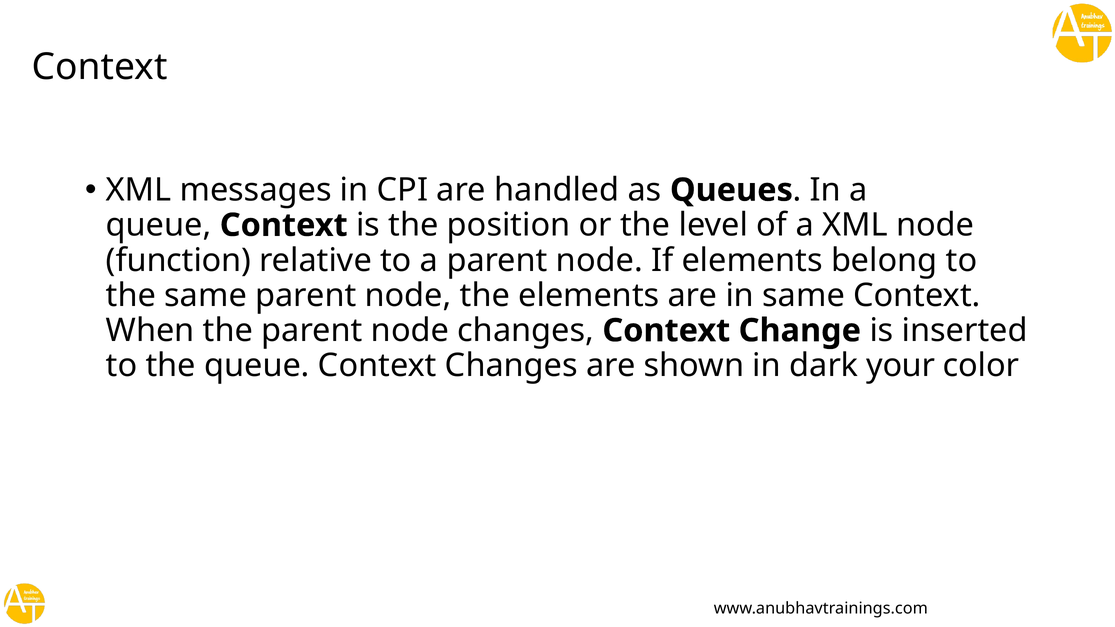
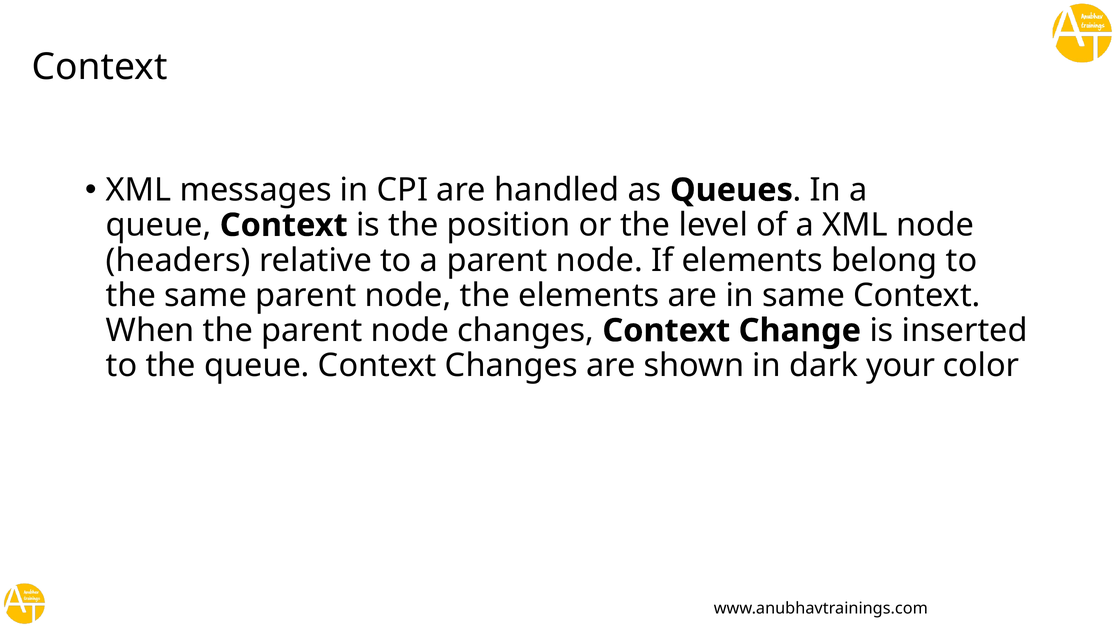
function: function -> headers
